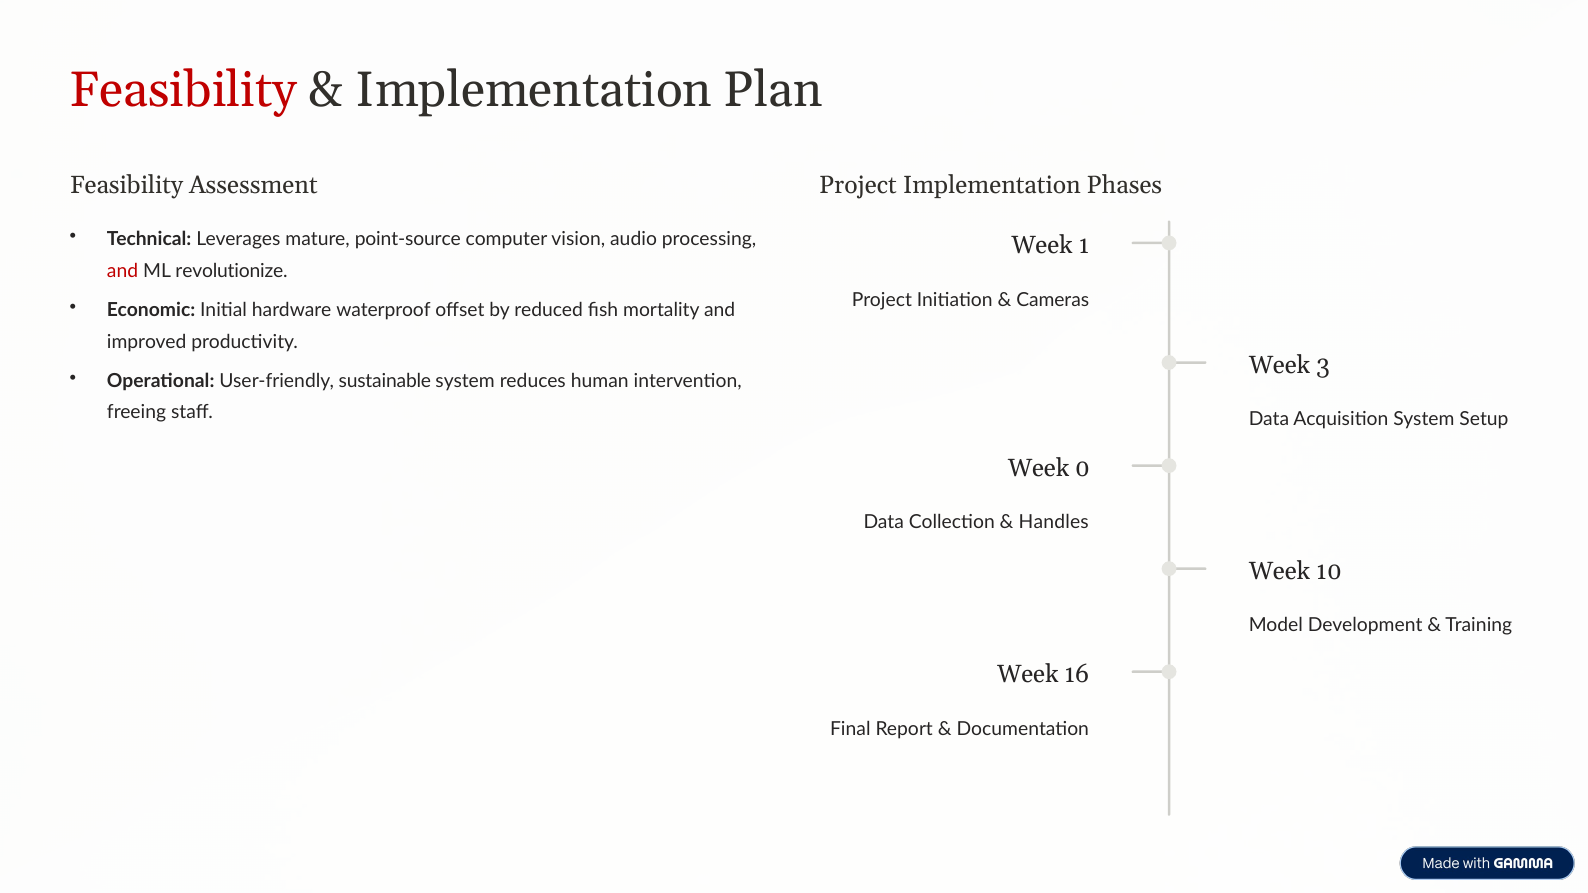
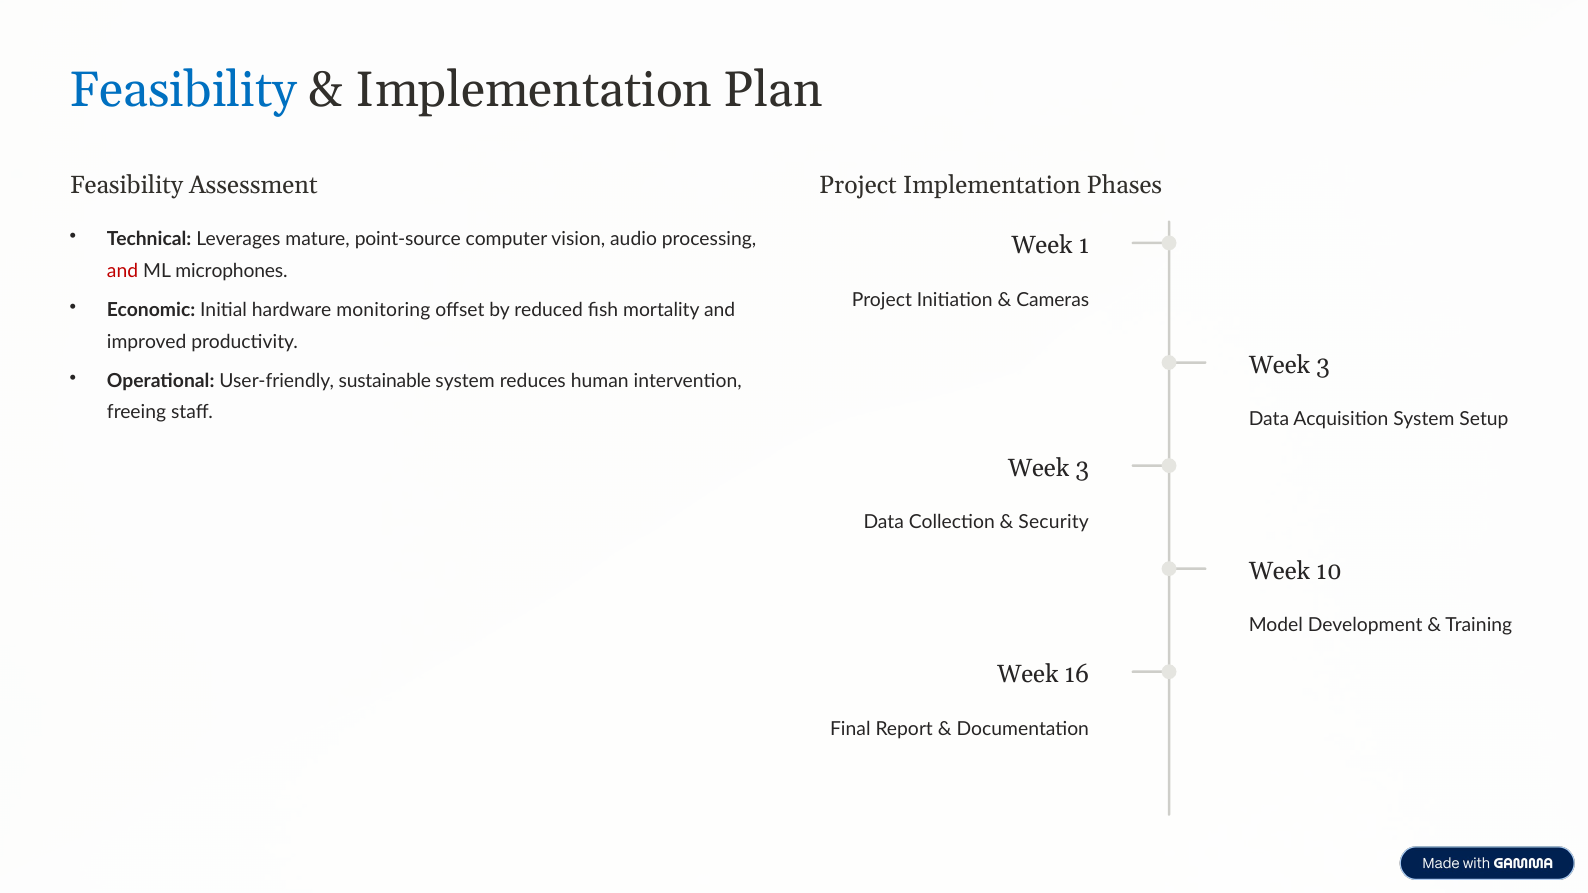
Feasibility at (183, 91) colour: red -> blue
revolutionize: revolutionize -> microphones
waterproof: waterproof -> monitoring
0 at (1082, 468): 0 -> 3
Handles: Handles -> Security
